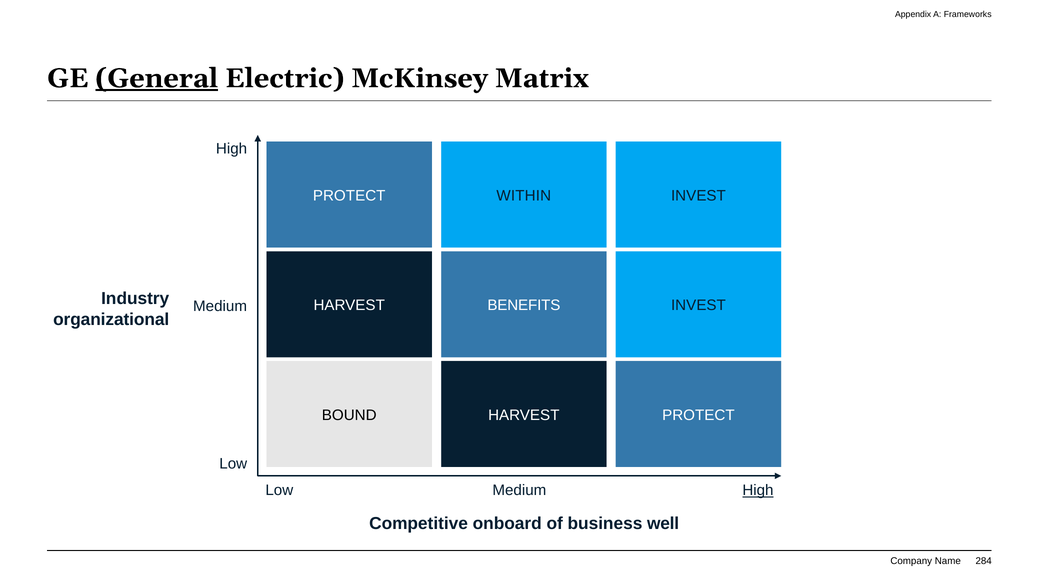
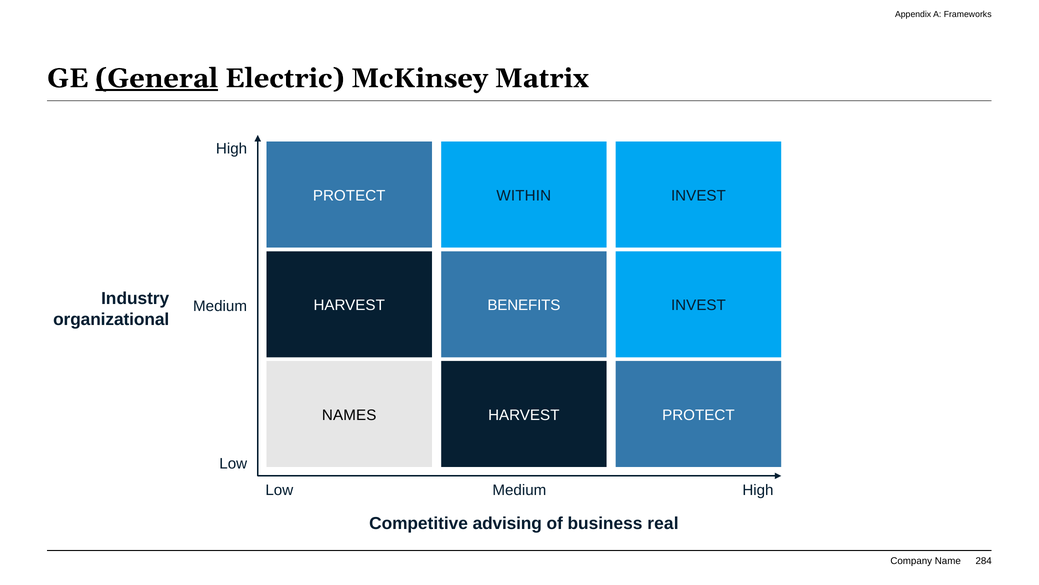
BOUND: BOUND -> NAMES
High at (758, 490) underline: present -> none
onboard: onboard -> advising
well: well -> real
